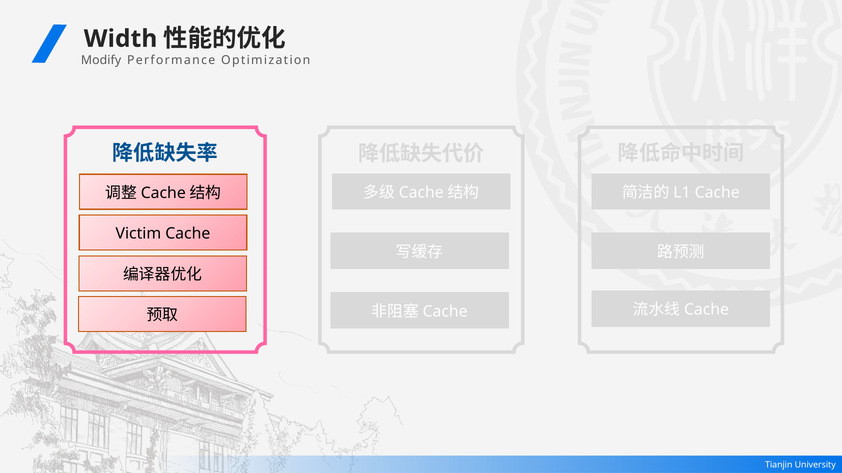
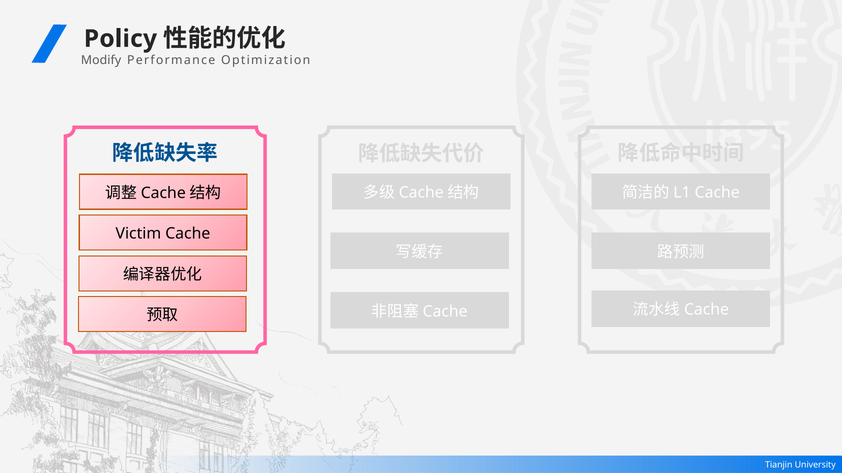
Width: Width -> Policy
